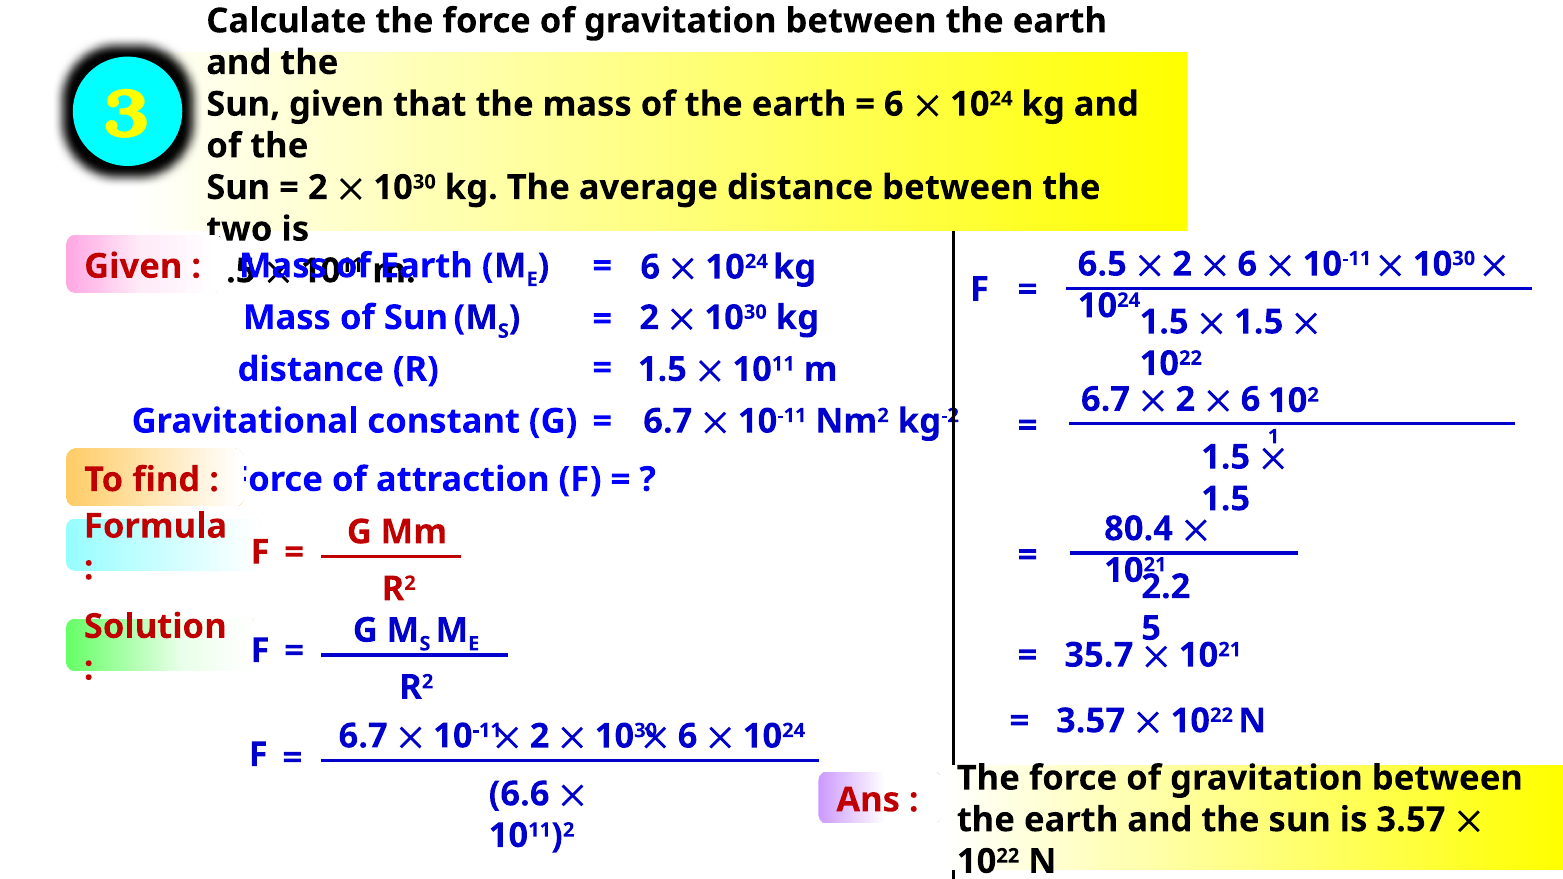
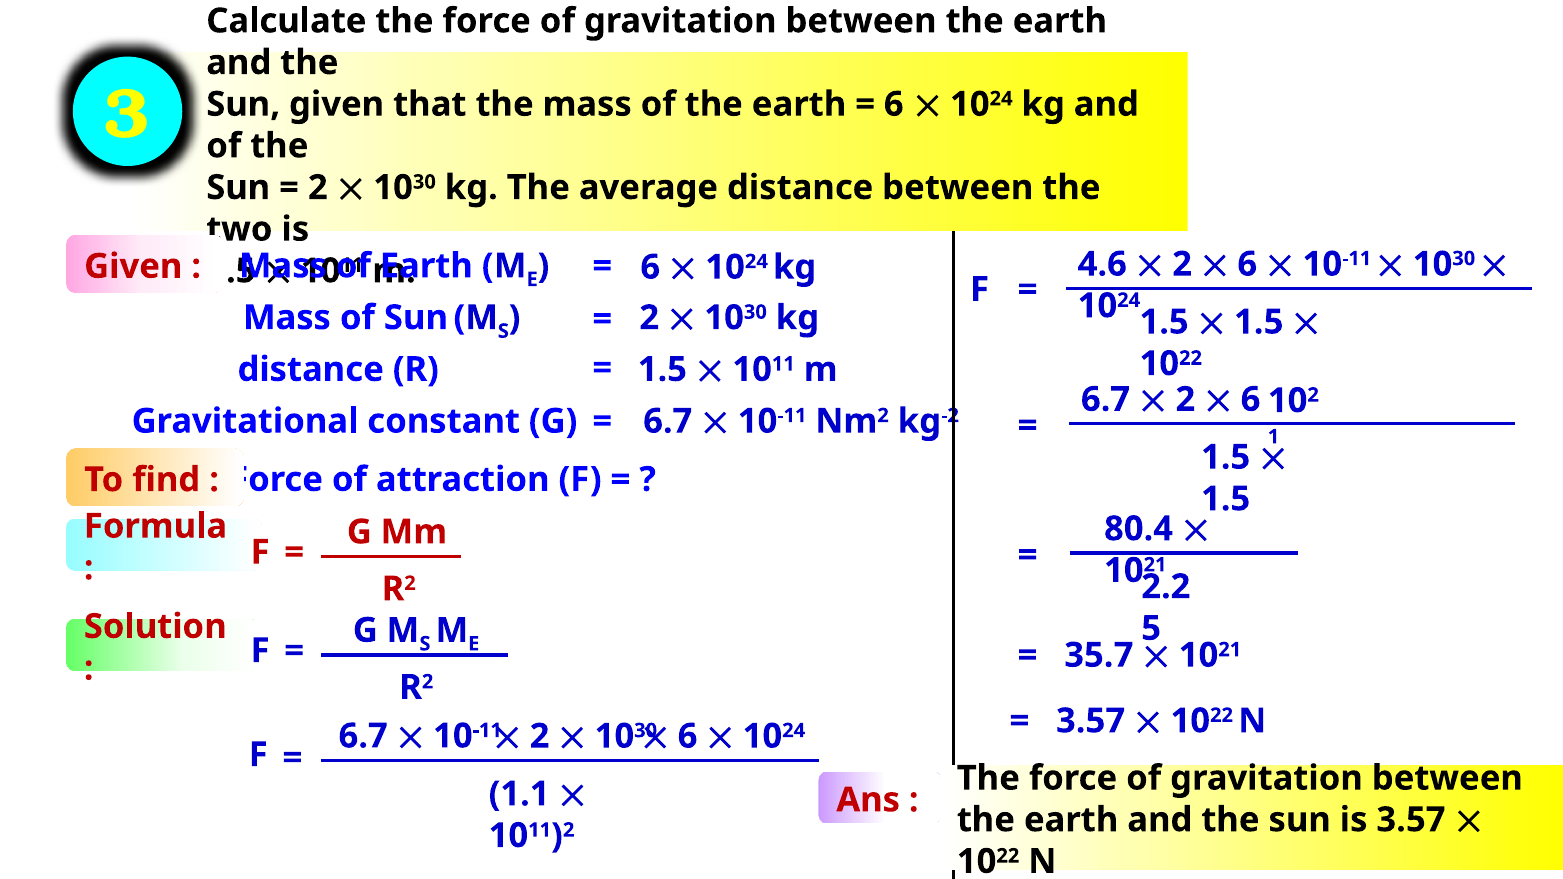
6.5: 6.5 -> 4.6
6.6: 6.6 -> 1.1
